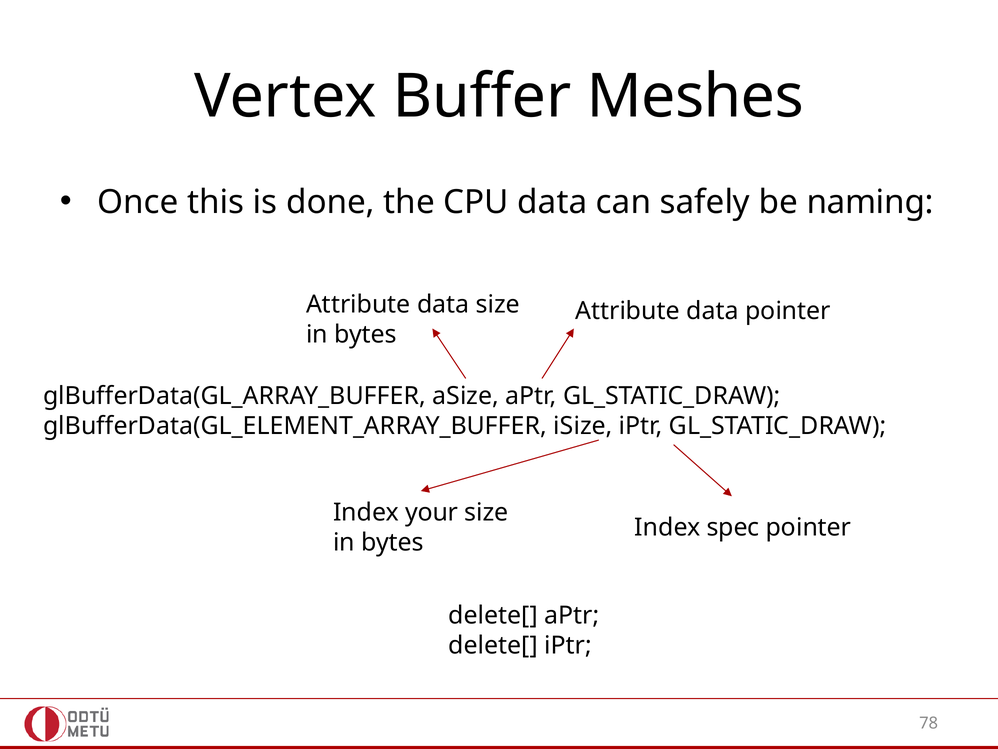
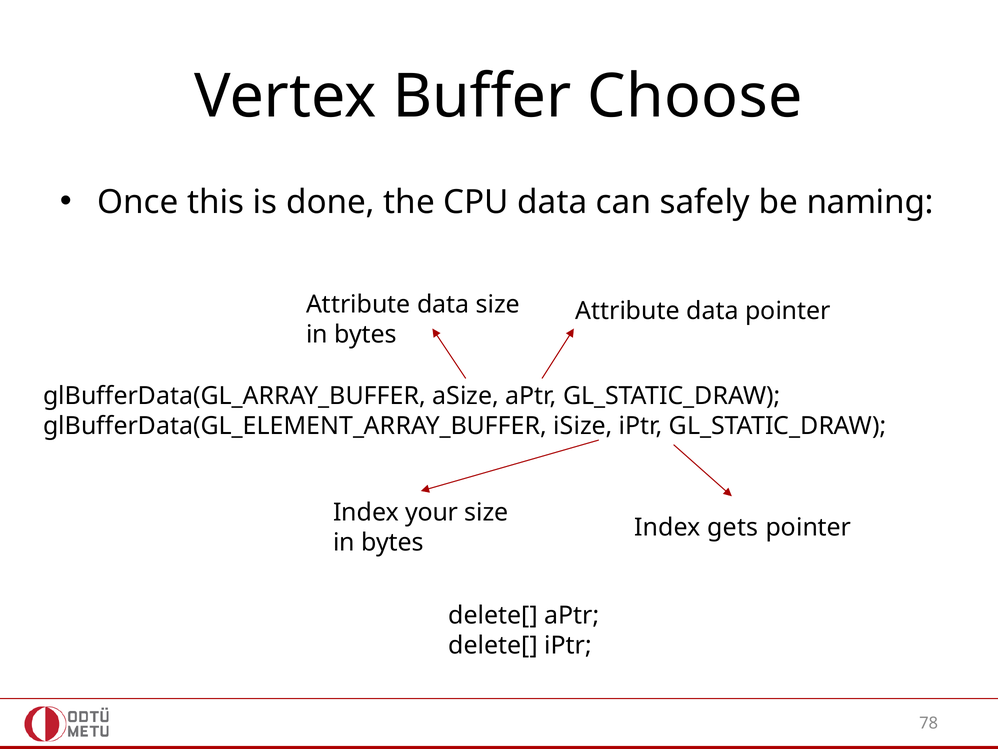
Meshes: Meshes -> Choose
spec: spec -> gets
